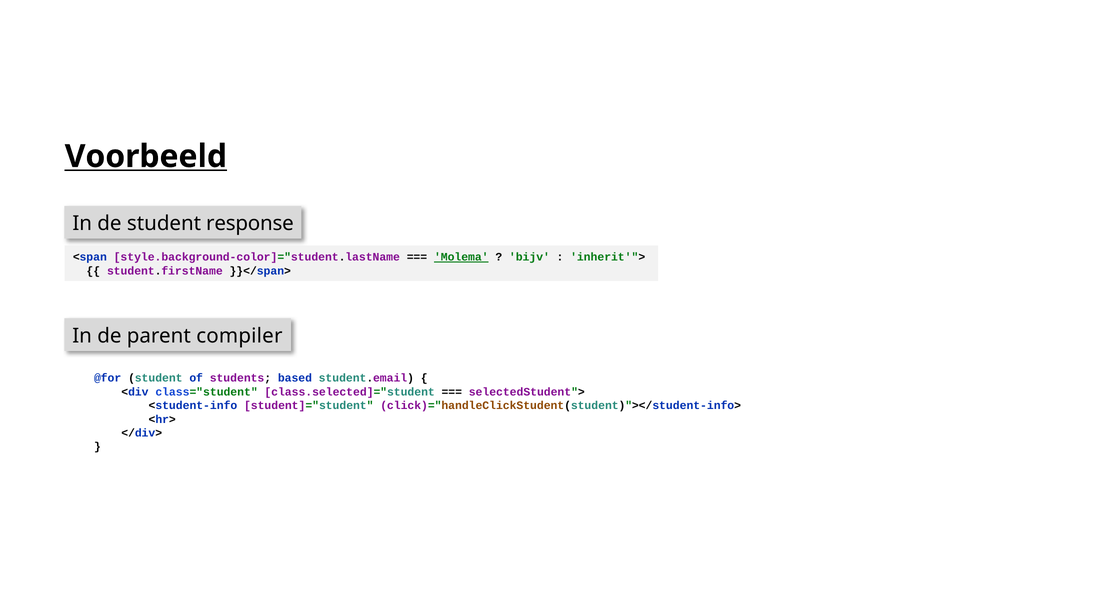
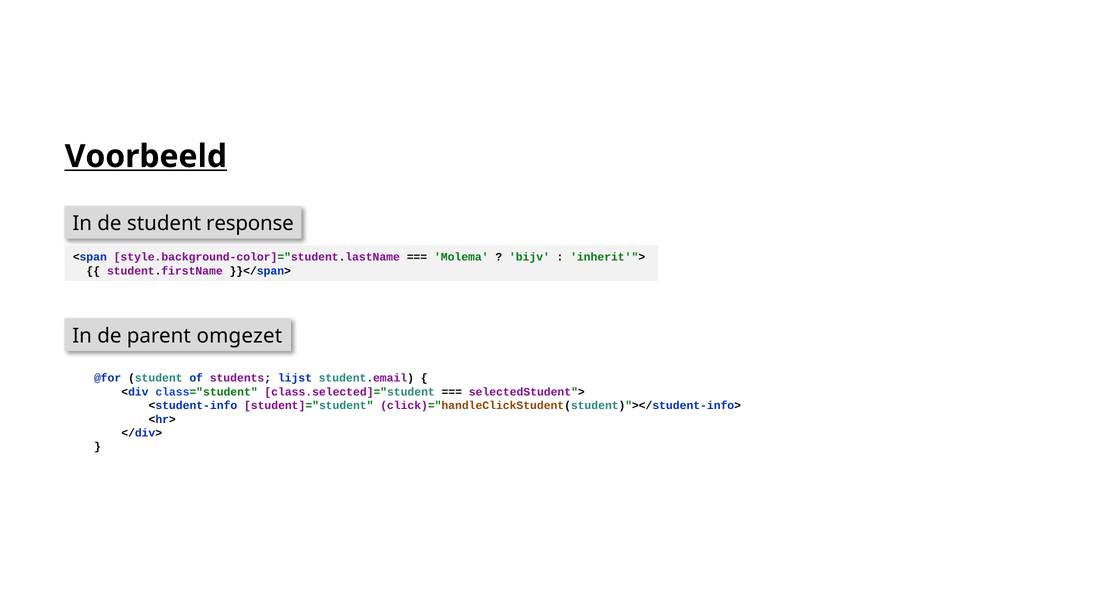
Molema underline: present -> none
compiler: compiler -> omgezet
based: based -> lijst
